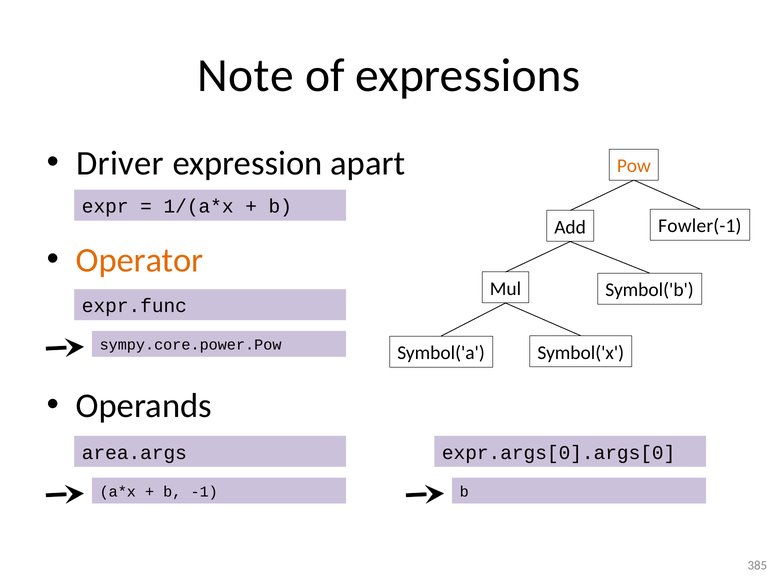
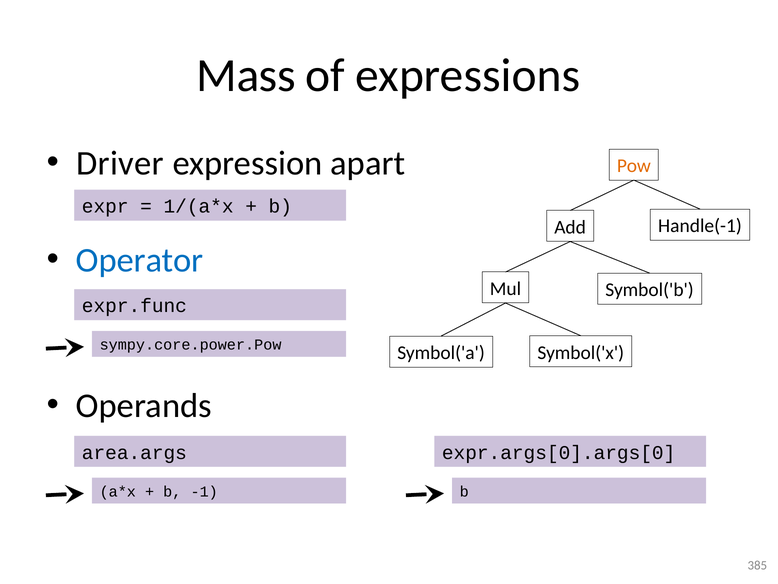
Note: Note -> Mass
Fowler(-1: Fowler(-1 -> Handle(-1
Operator colour: orange -> blue
